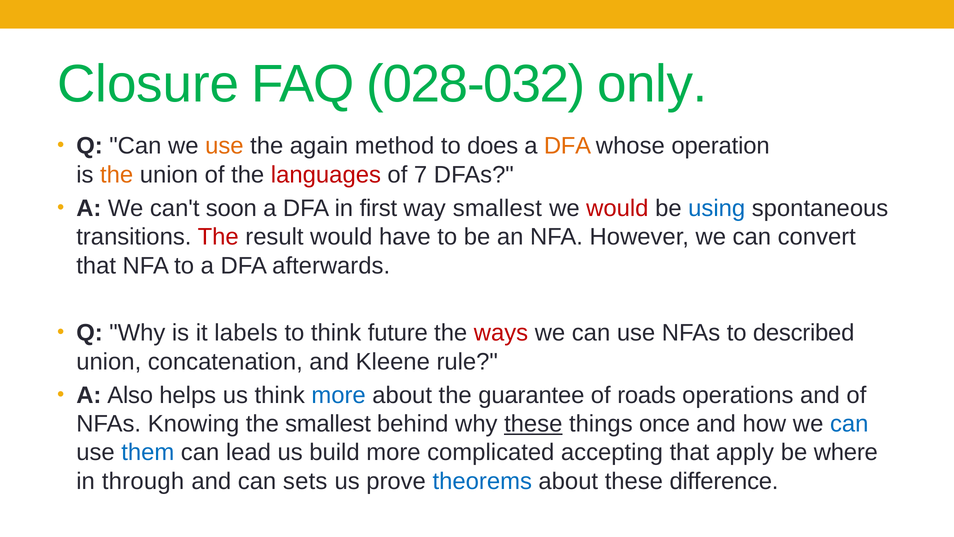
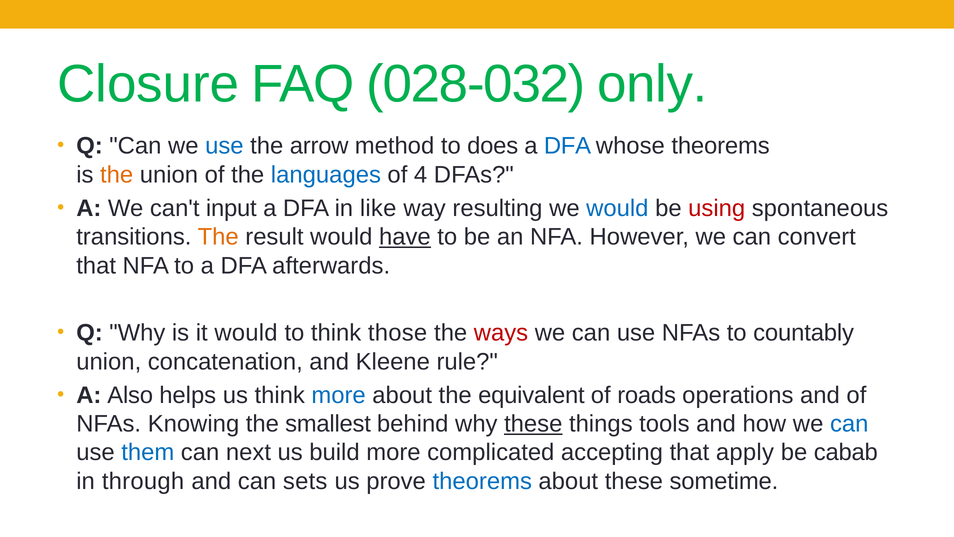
use at (224, 146) colour: orange -> blue
again: again -> arrow
DFA at (567, 146) colour: orange -> blue
whose operation: operation -> theorems
languages colour: red -> blue
7: 7 -> 4
soon: soon -> input
first: first -> like
way smallest: smallest -> resulting
would at (617, 208) colour: red -> blue
using colour: blue -> red
The at (218, 237) colour: red -> orange
have underline: none -> present
it labels: labels -> would
future: future -> those
described: described -> countably
guarantee: guarantee -> equivalent
once: once -> tools
lead: lead -> next
where: where -> cabab
difference: difference -> sometime
